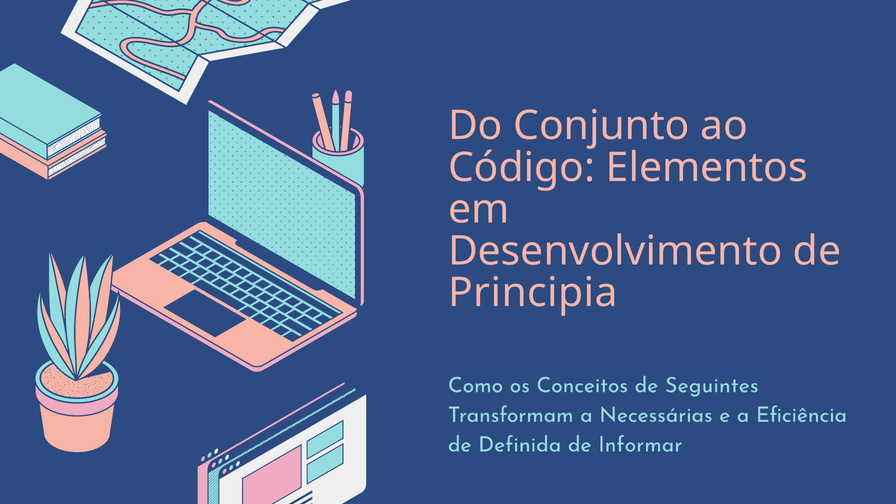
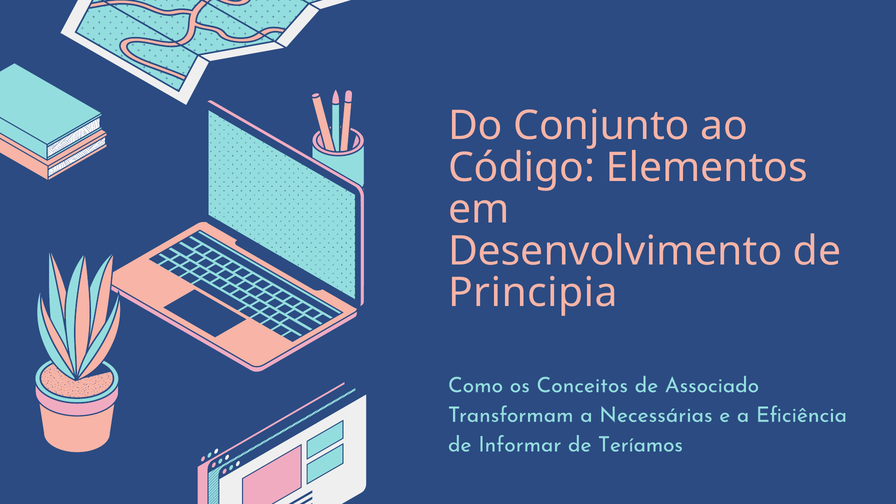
Seguintes: Seguintes -> Associado
Definida: Definida -> Informar
Informar: Informar -> Teríamos
